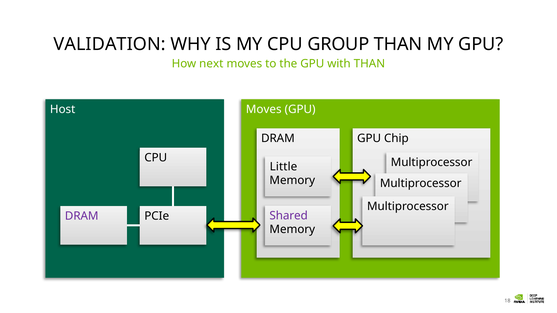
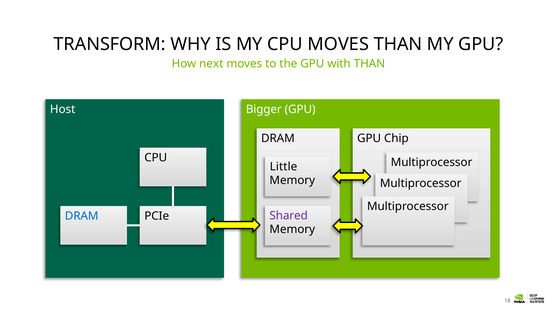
VALIDATION: VALIDATION -> TRANSFORM
CPU GROUP: GROUP -> MOVES
Host Moves: Moves -> Bigger
DRAM at (82, 216) colour: purple -> blue
